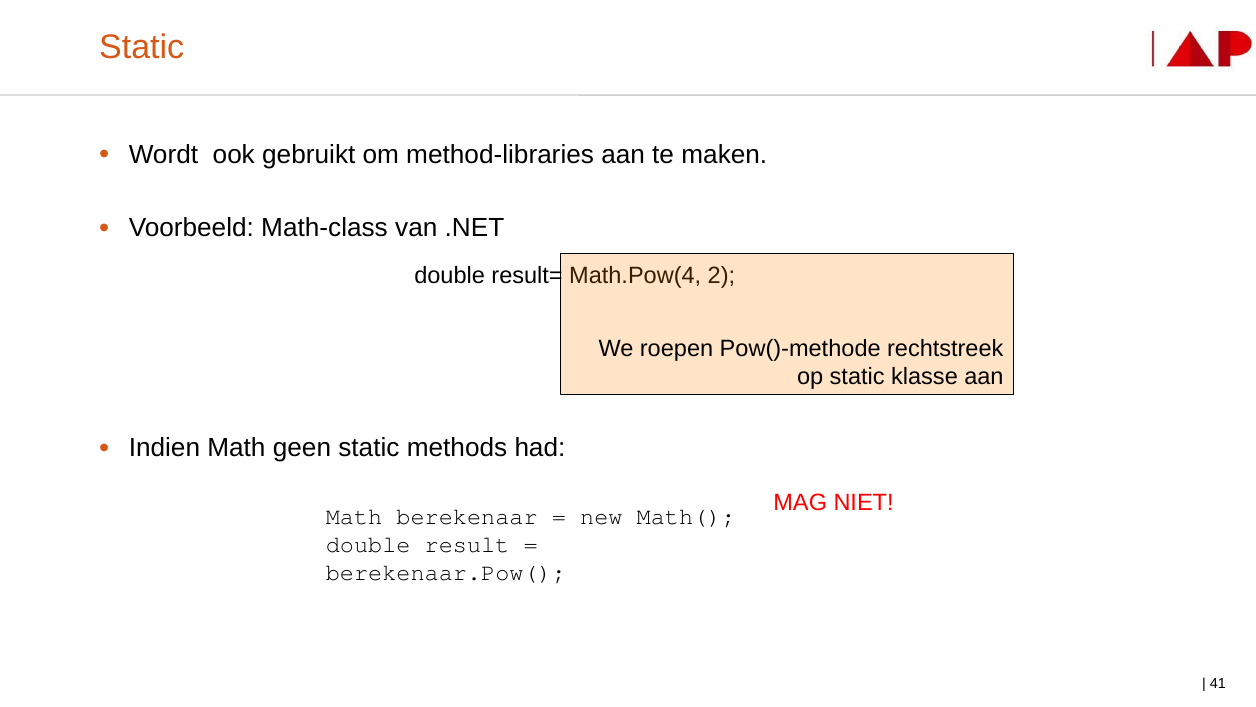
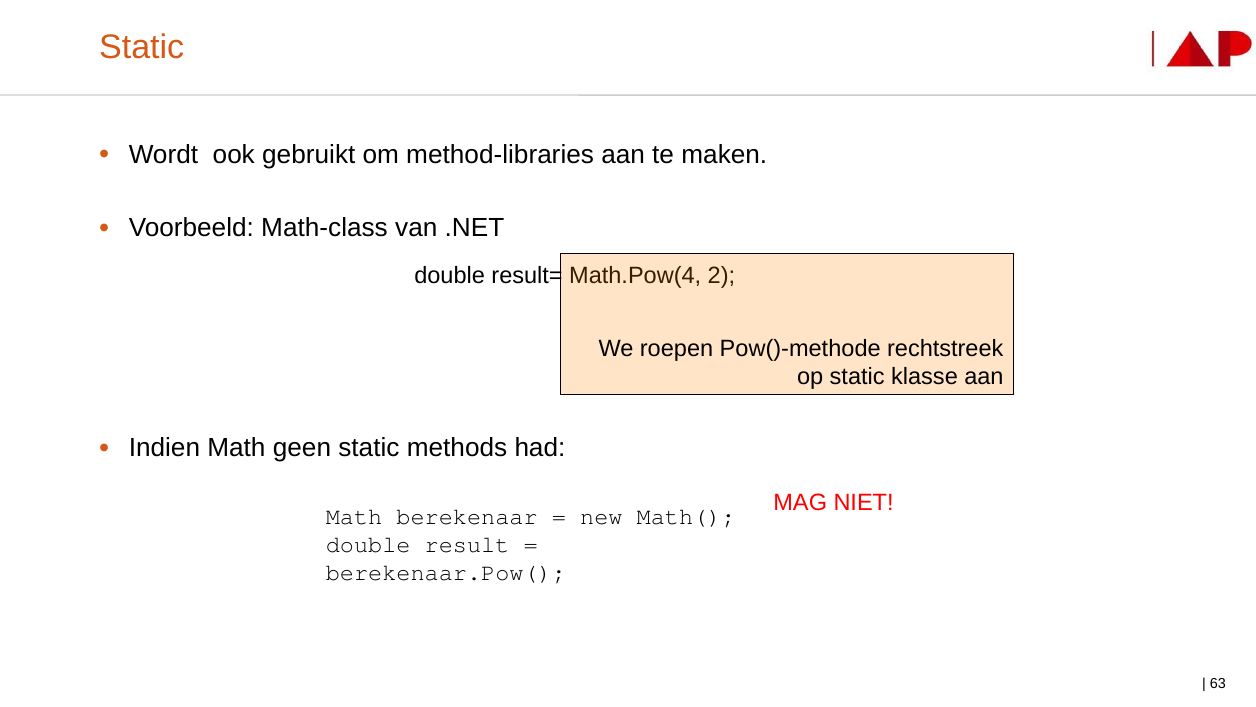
41: 41 -> 63
